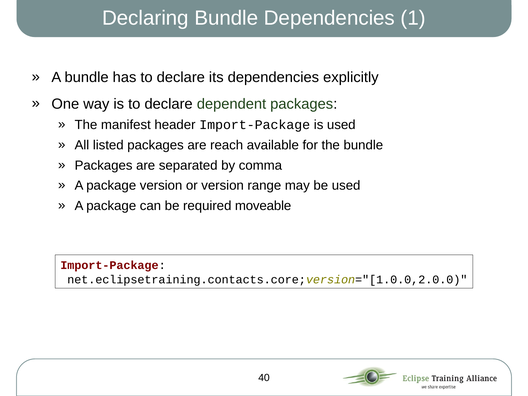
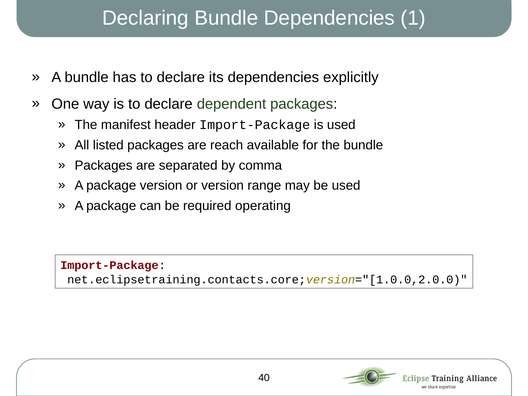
moveable: moveable -> operating
